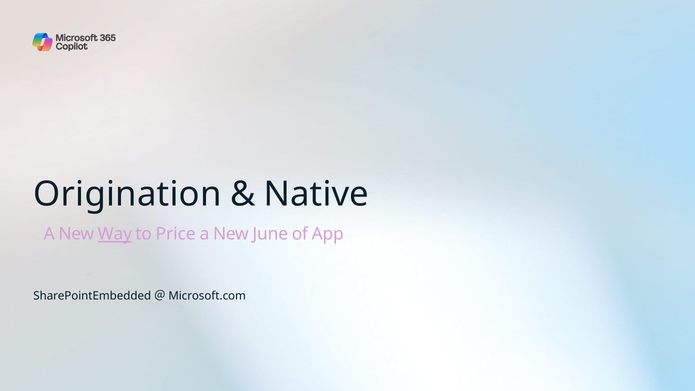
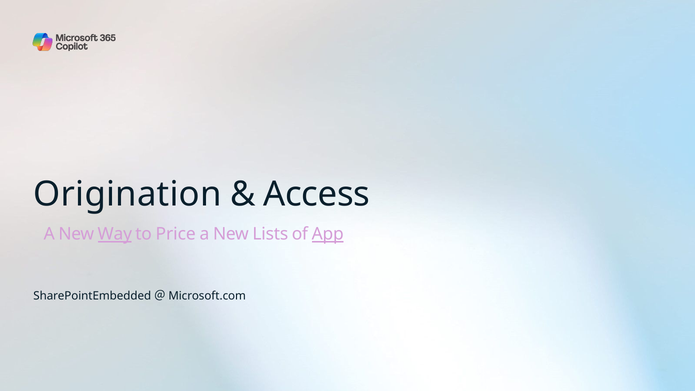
Native: Native -> Access
June: June -> Lists
App underline: none -> present
